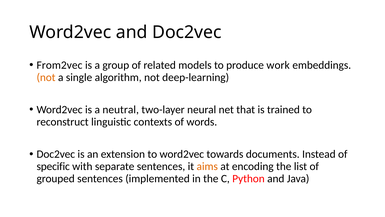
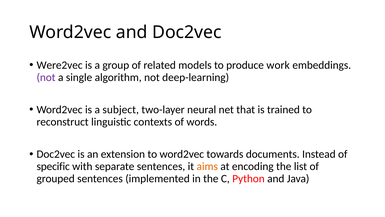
From2vec: From2vec -> Were2vec
not at (46, 77) colour: orange -> purple
neutral: neutral -> subject
